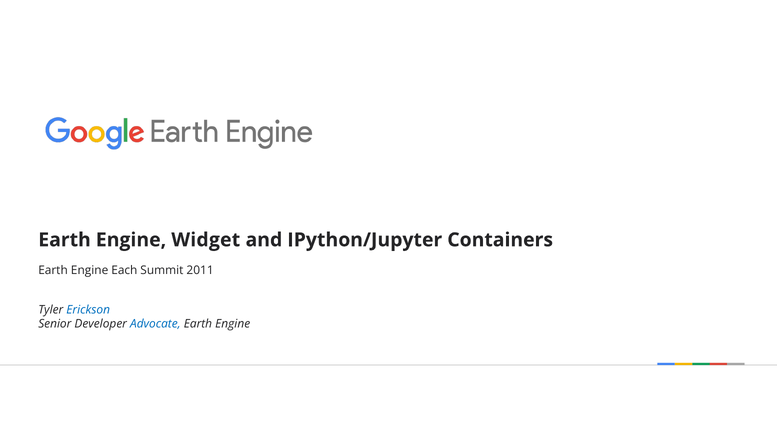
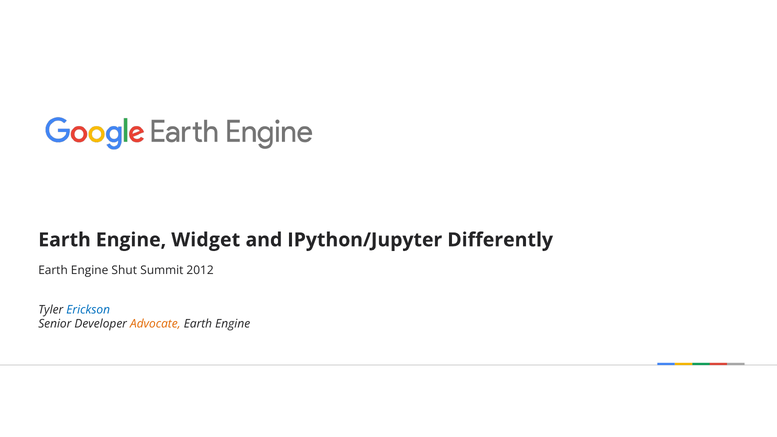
Containers: Containers -> Differently
Each: Each -> Shut
2011: 2011 -> 2012
Advocate colour: blue -> orange
